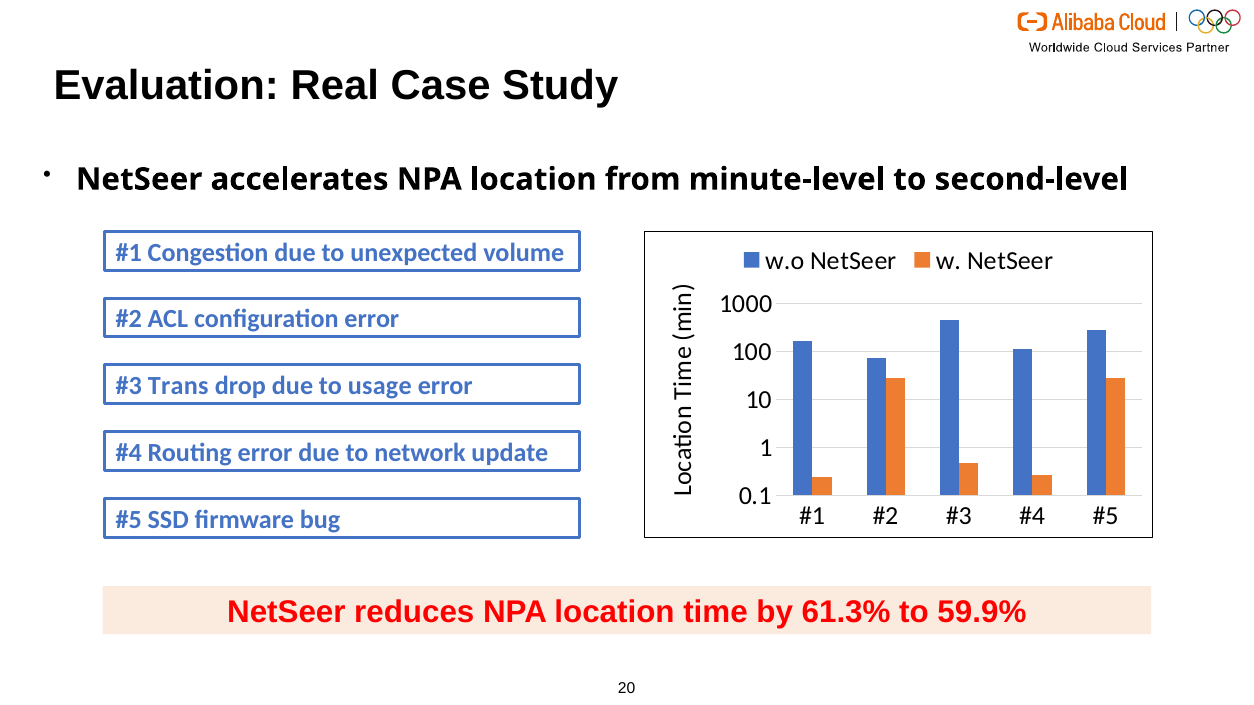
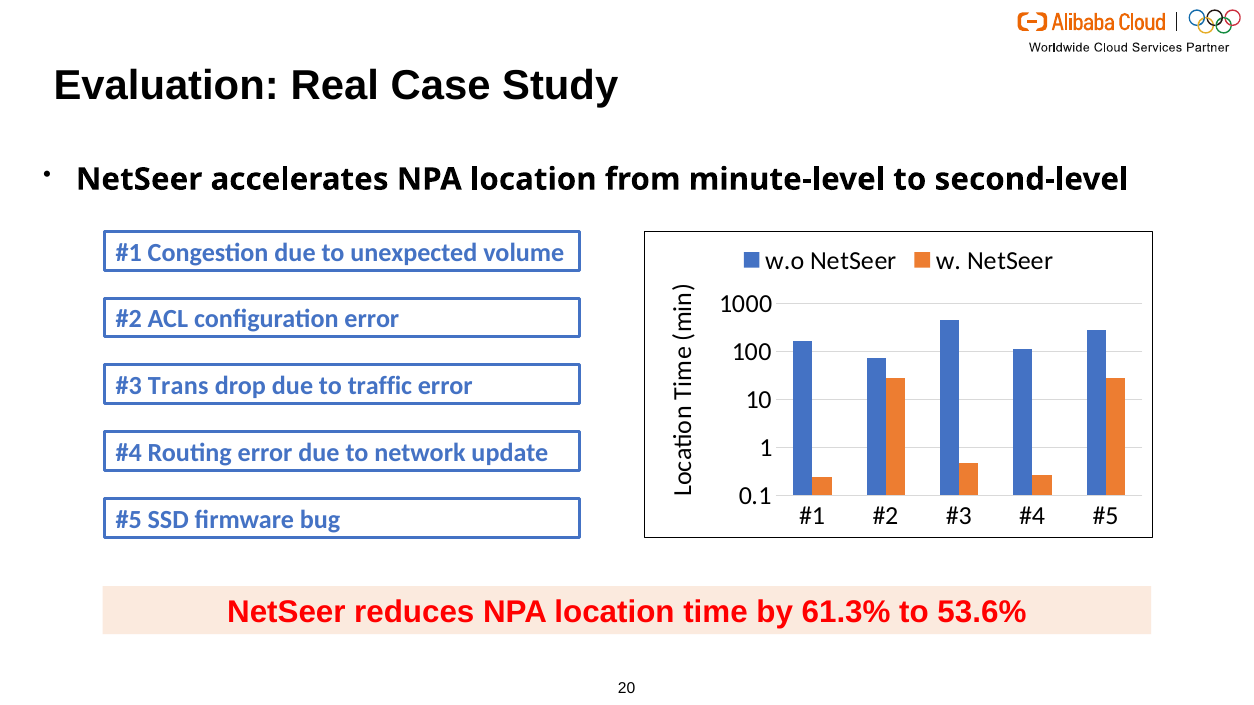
usage: usage -> traffic
59.9%: 59.9% -> 53.6%
